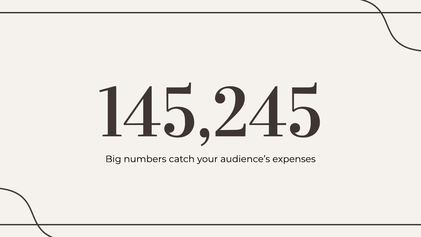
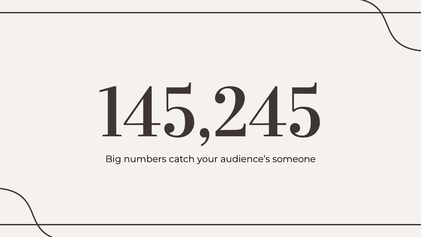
expenses: expenses -> someone
